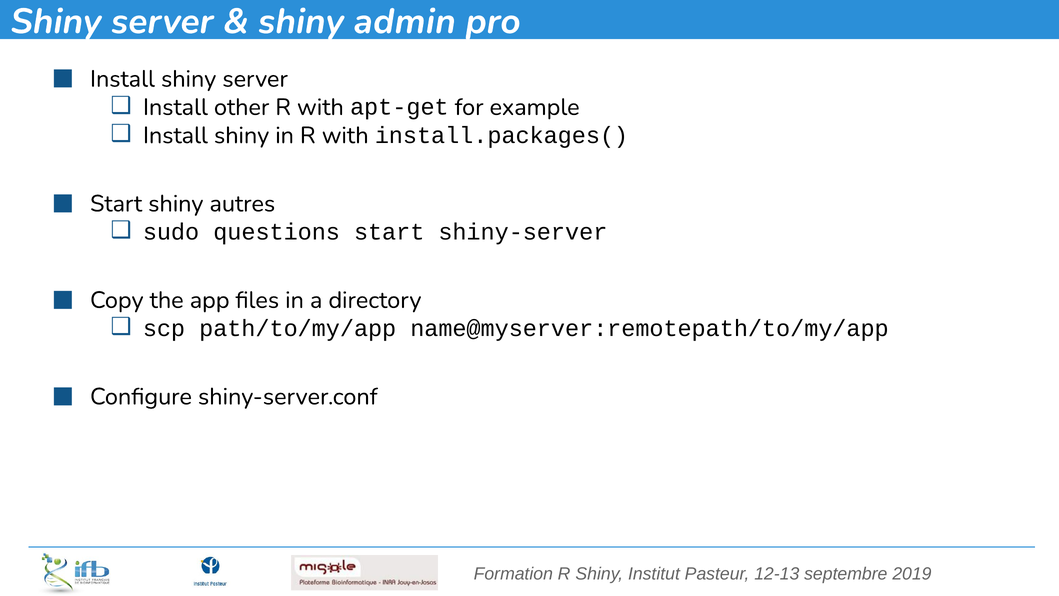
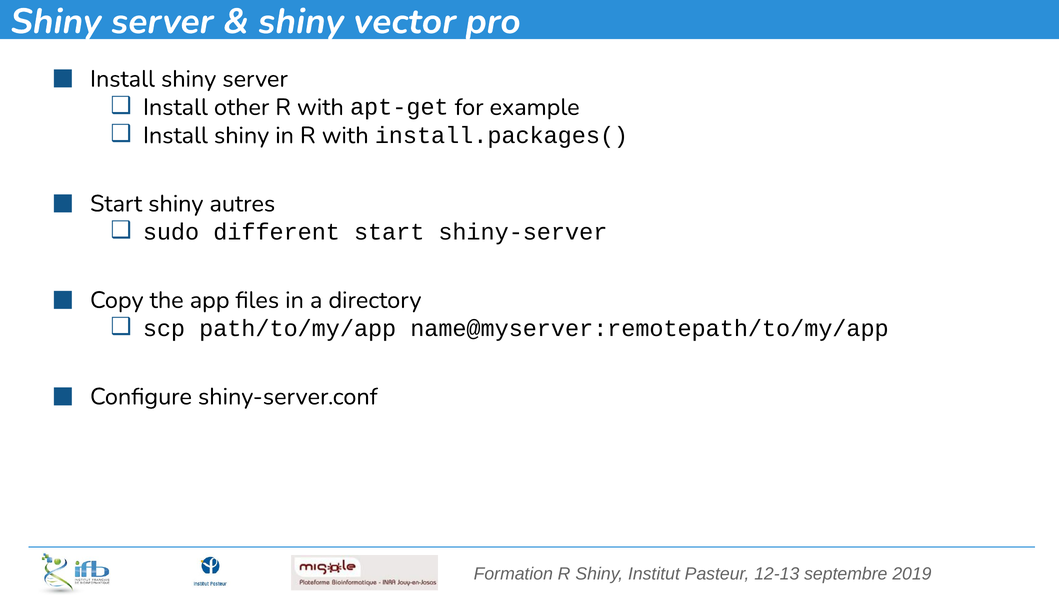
admin: admin -> vector
questions: questions -> different
